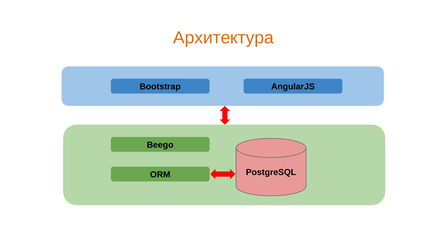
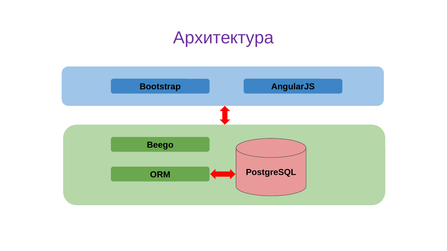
Архитектура colour: orange -> purple
